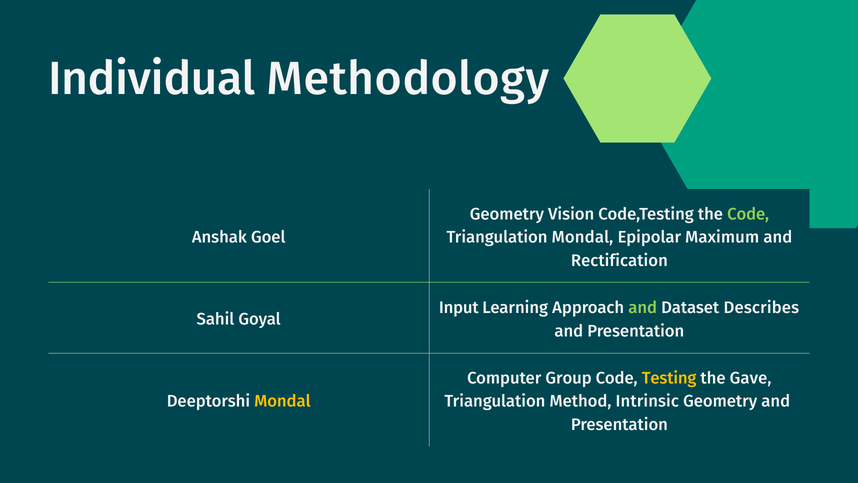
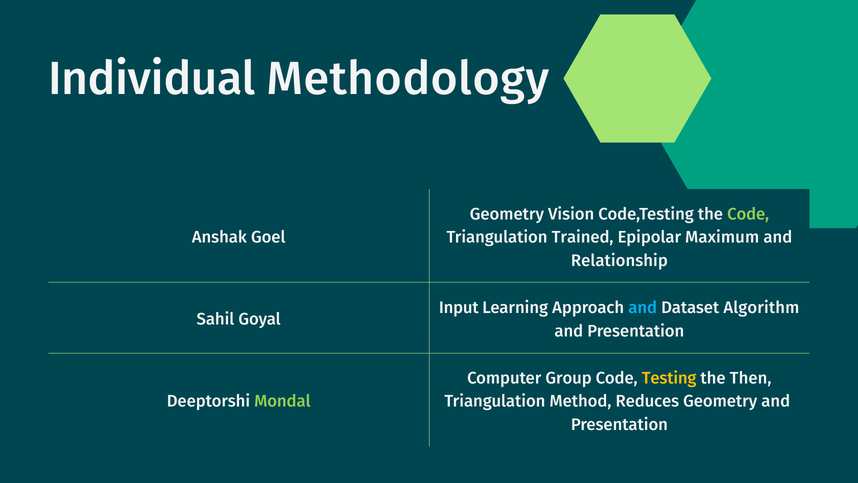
Triangulation Mondal: Mondal -> Trained
Rectification: Rectification -> Relationship
and at (643, 307) colour: light green -> light blue
Describes: Describes -> Algorithm
Gave: Gave -> Then
Mondal at (282, 401) colour: yellow -> light green
Intrinsic: Intrinsic -> Reduces
